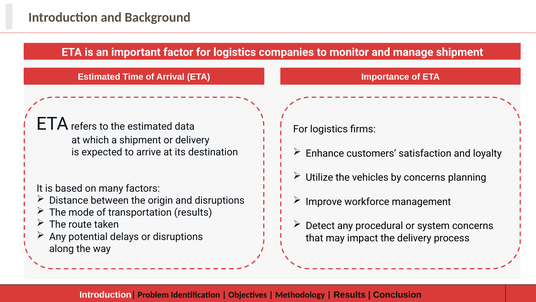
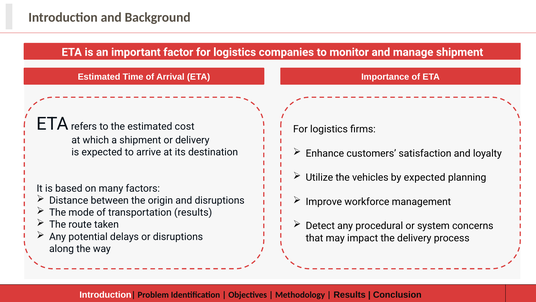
data: data -> cost
by concerns: concerns -> expected
